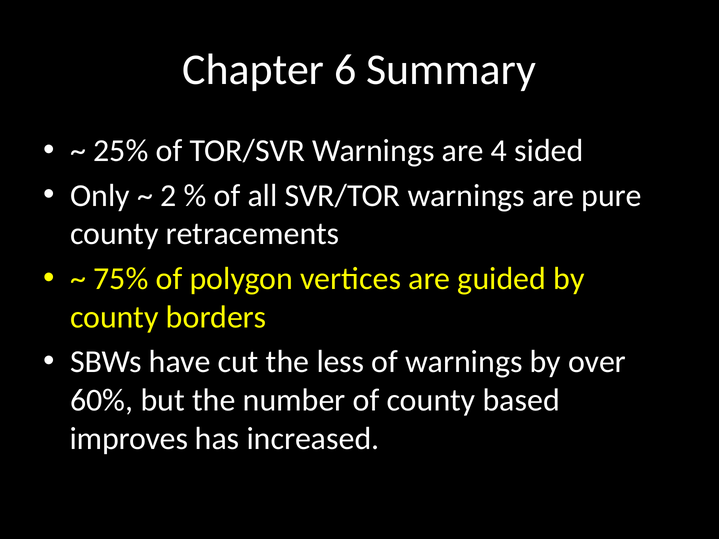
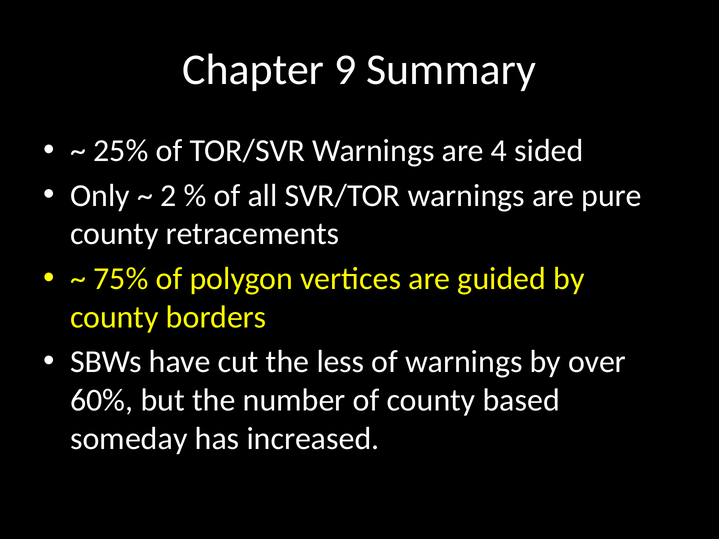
6: 6 -> 9
improves: improves -> someday
